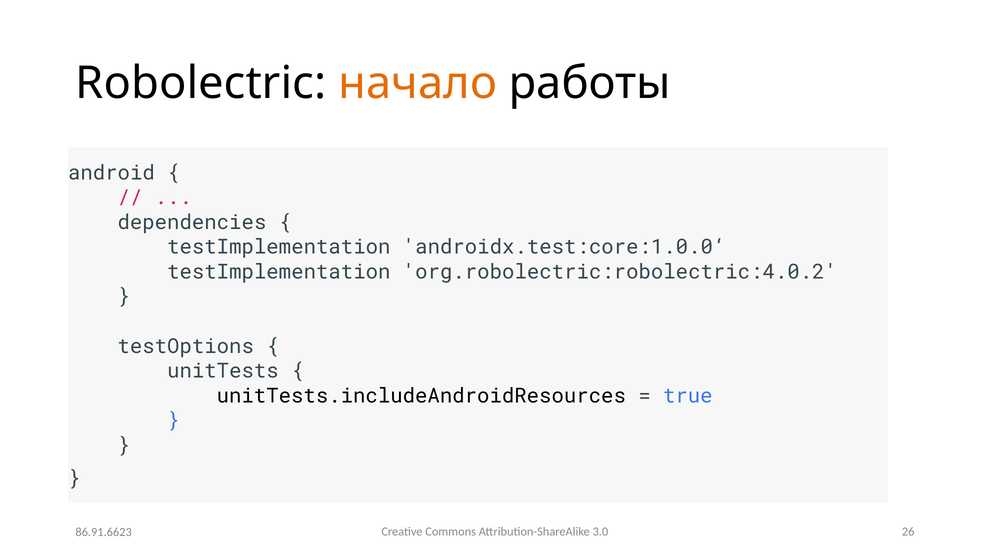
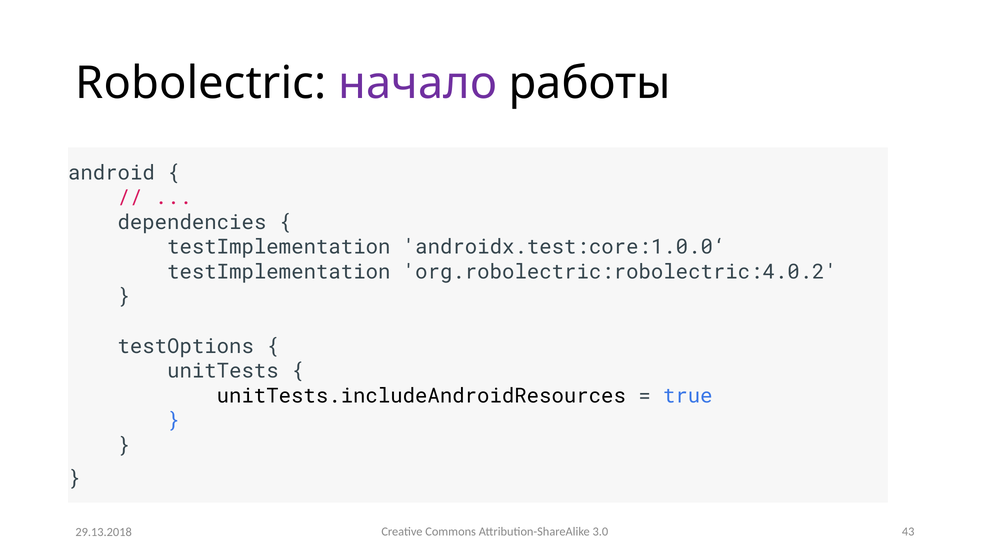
начало colour: orange -> purple
26: 26 -> 43
86.91.6623: 86.91.6623 -> 29.13.2018
